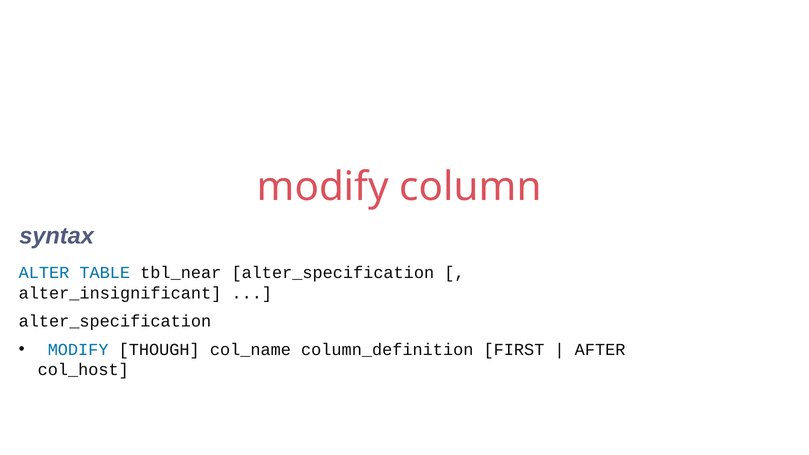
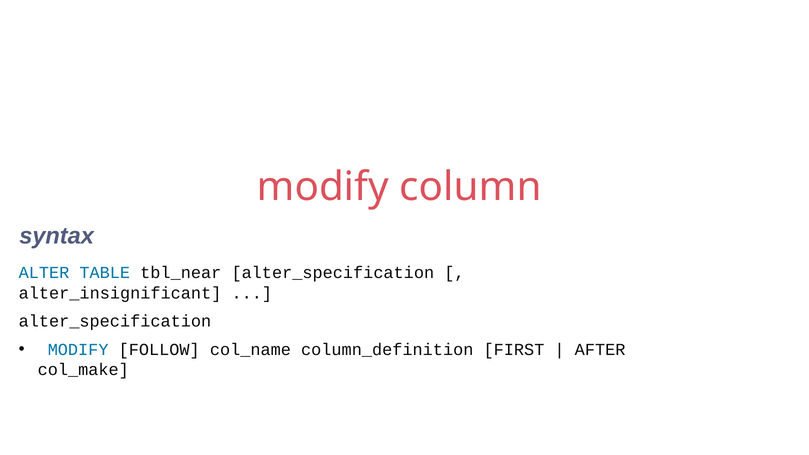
THOUGH: THOUGH -> FOLLOW
col_host: col_host -> col_make
